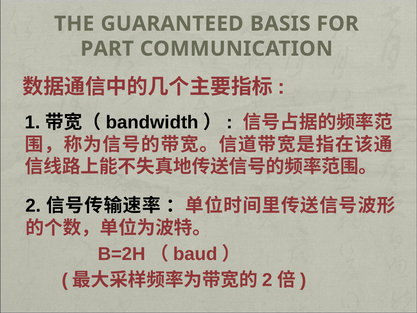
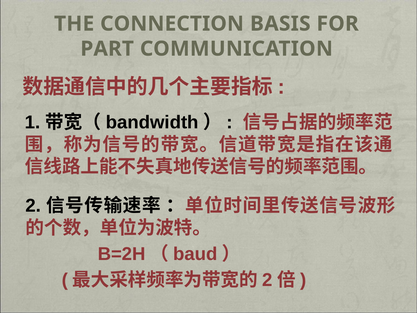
GUARANTEED: GUARANTEED -> CONNECTION
